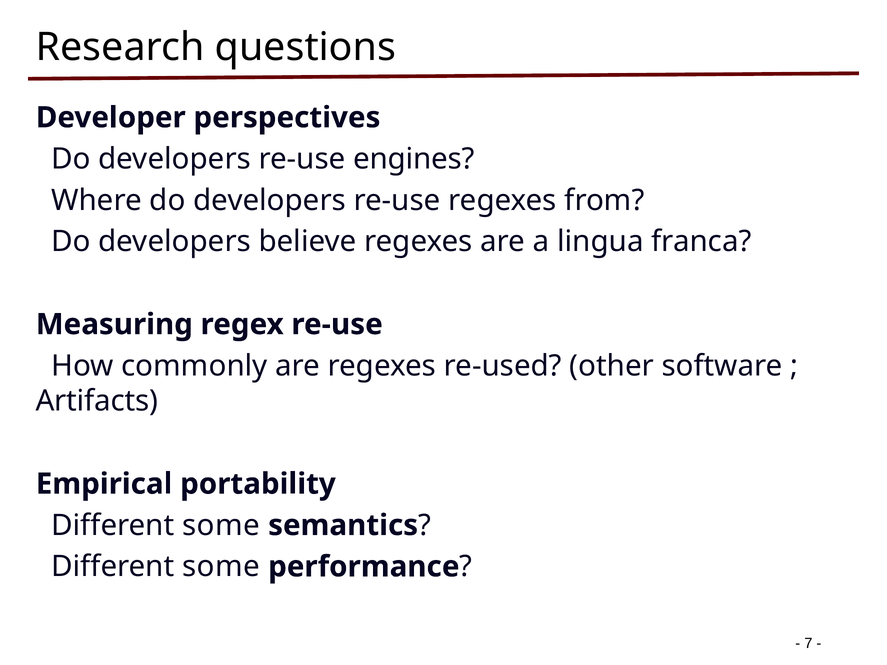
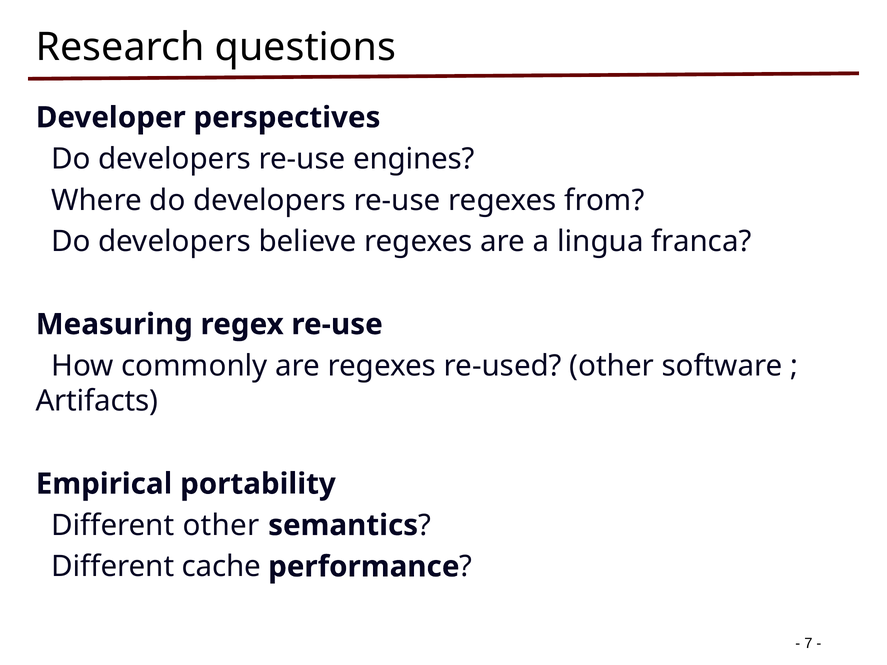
some at (221, 526): some -> other
some at (221, 567): some -> cache
